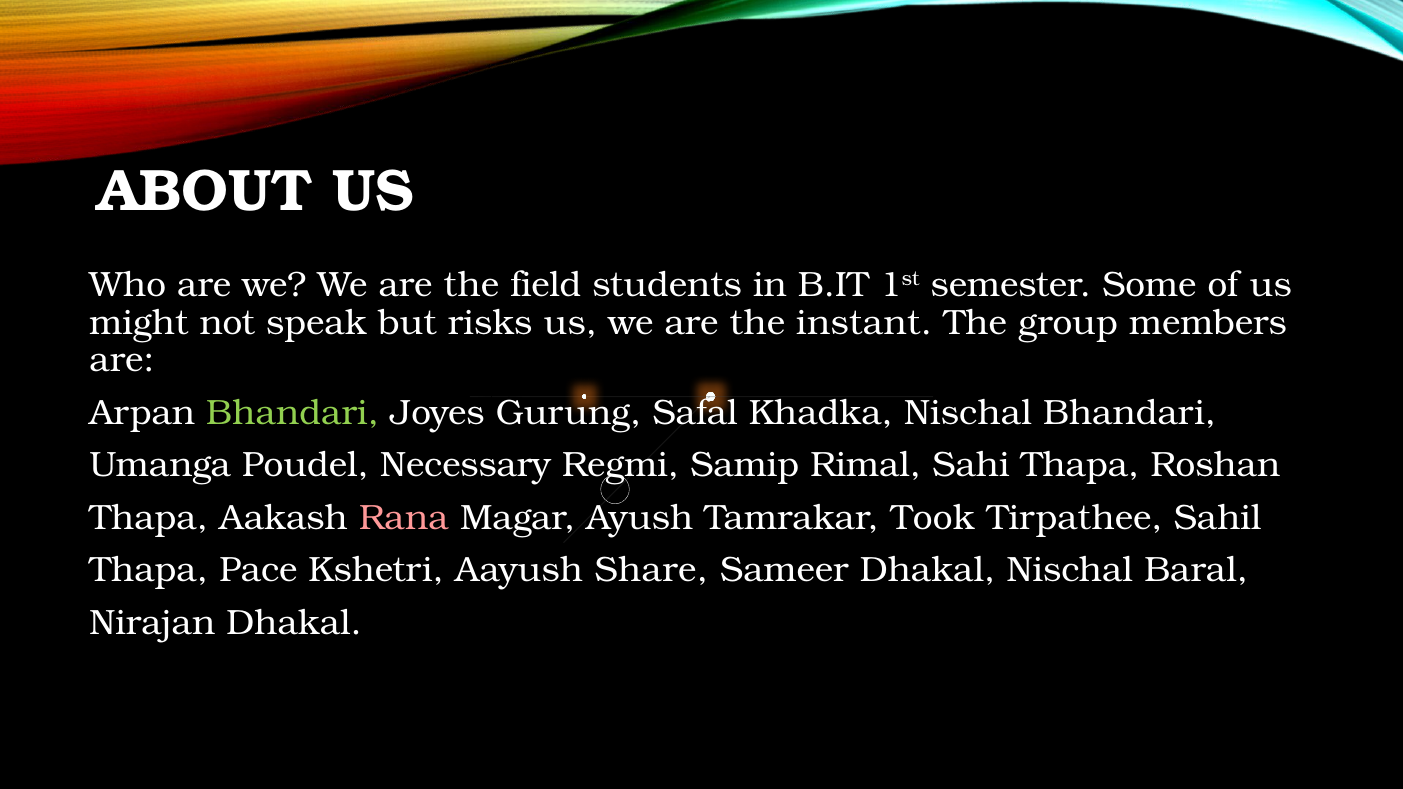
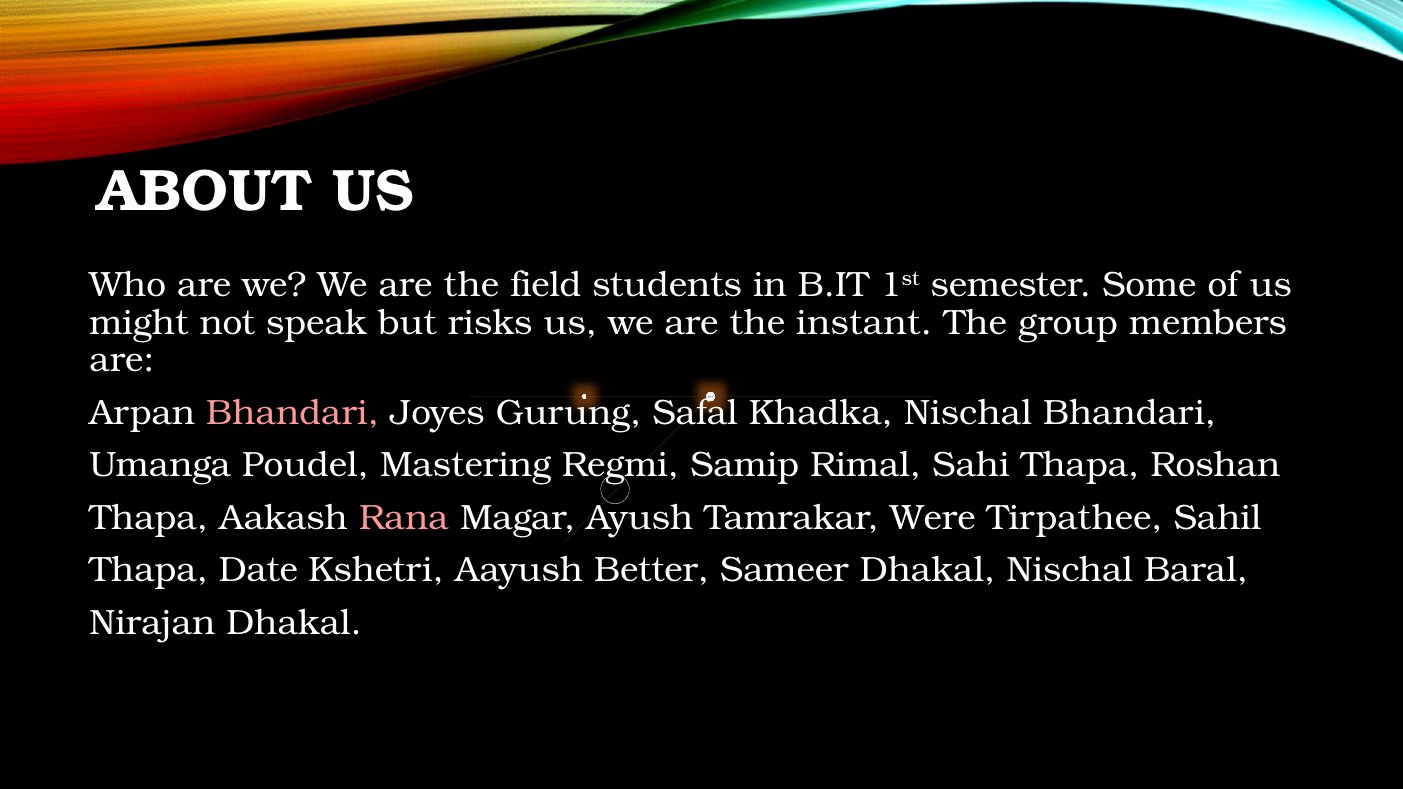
Bhandari at (293, 413) colour: light green -> pink
Necessary: Necessary -> Mastering
Took: Took -> Were
Pace: Pace -> Date
Share: Share -> Better
